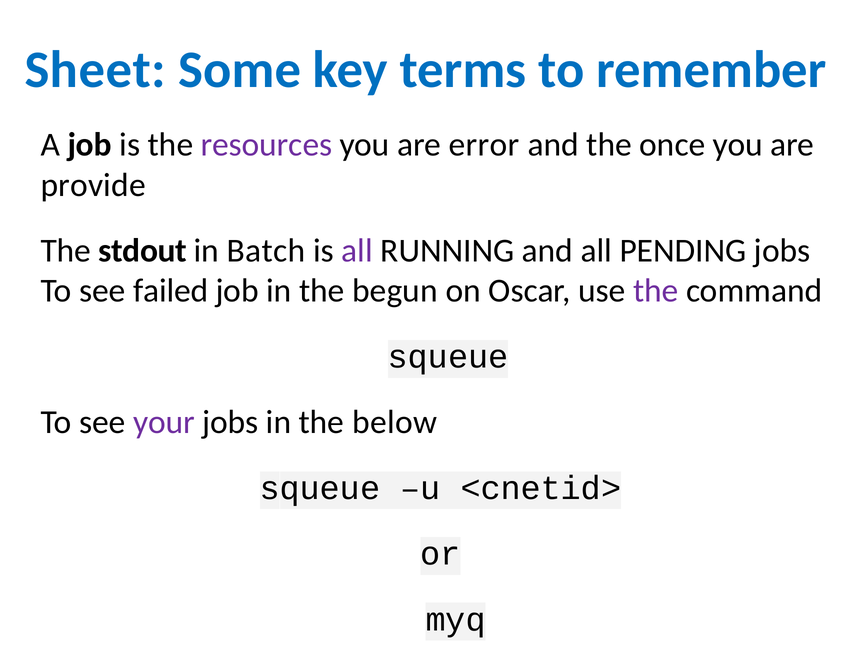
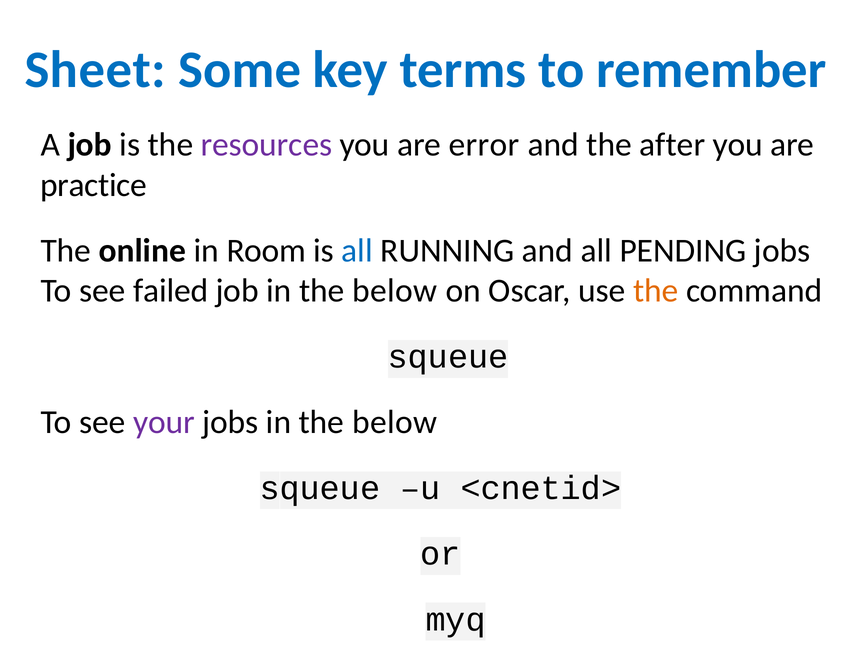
once: once -> after
provide: provide -> practice
stdout: stdout -> online
Batch: Batch -> Room
all at (357, 251) colour: purple -> blue
job in the begun: begun -> below
the at (656, 291) colour: purple -> orange
